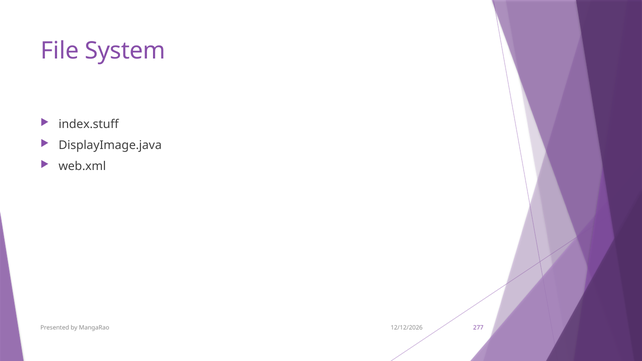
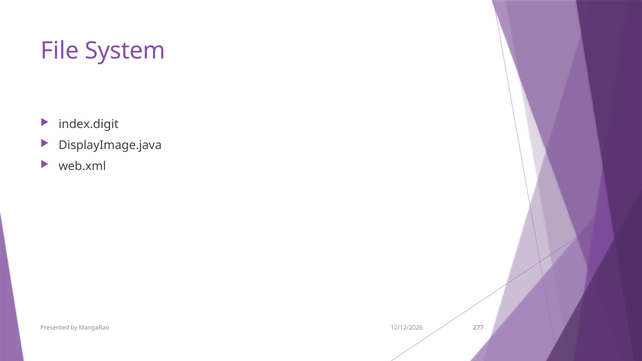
index.stuff: index.stuff -> index.digit
